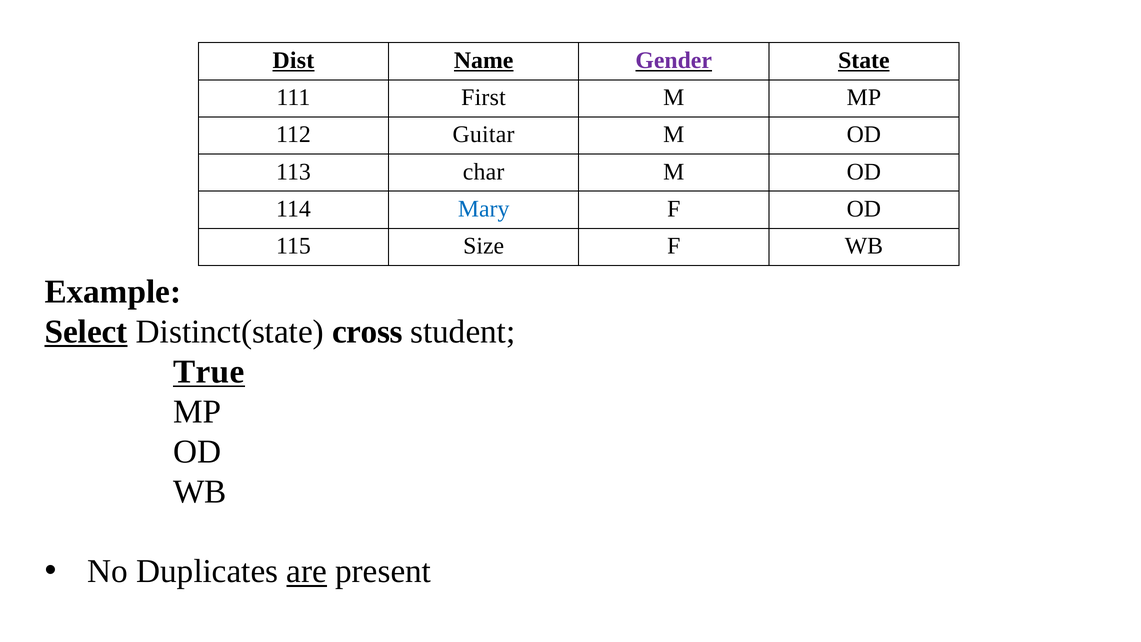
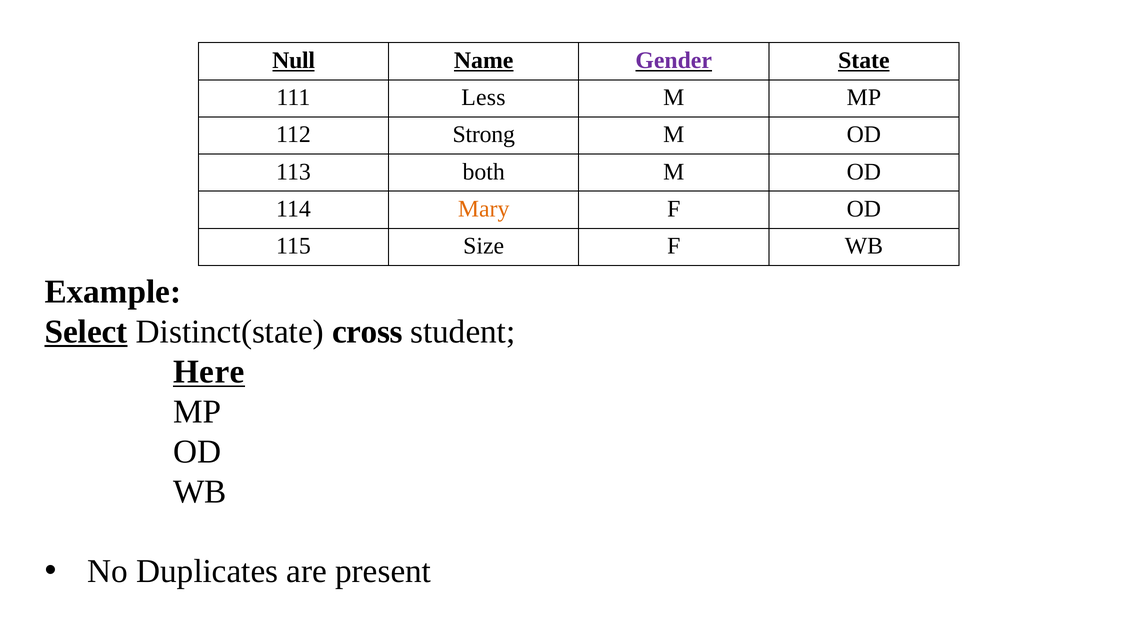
Dist: Dist -> Null
First: First -> Less
Guitar: Guitar -> Strong
char: char -> both
Mary colour: blue -> orange
True: True -> Here
are underline: present -> none
